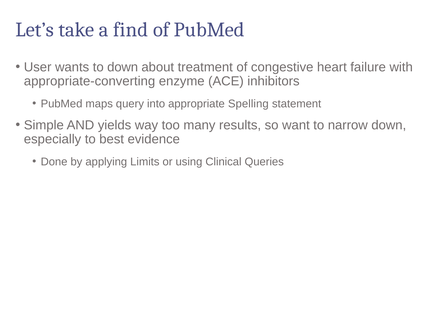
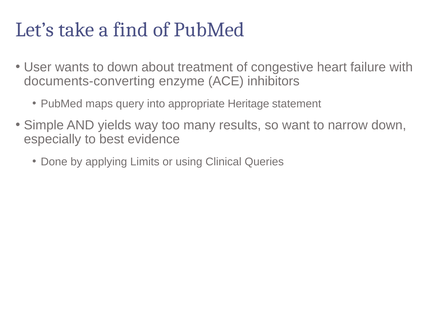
appropriate-converting: appropriate-converting -> documents-converting
Spelling: Spelling -> Heritage
